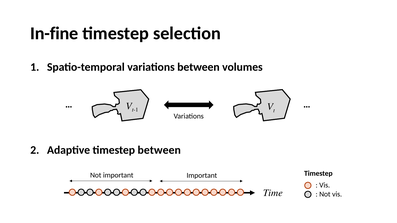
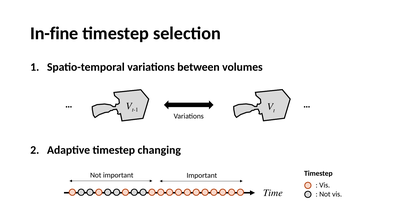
timestep between: between -> changing
